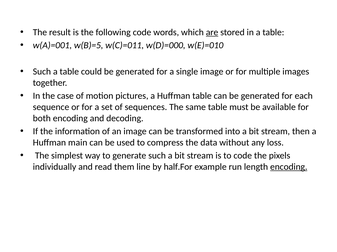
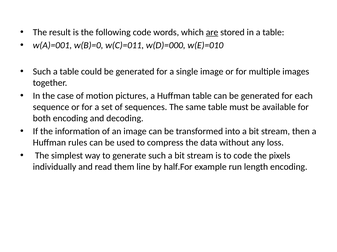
w(B)=5: w(B)=5 -> w(B)=0
main: main -> rules
encoding at (289, 167) underline: present -> none
